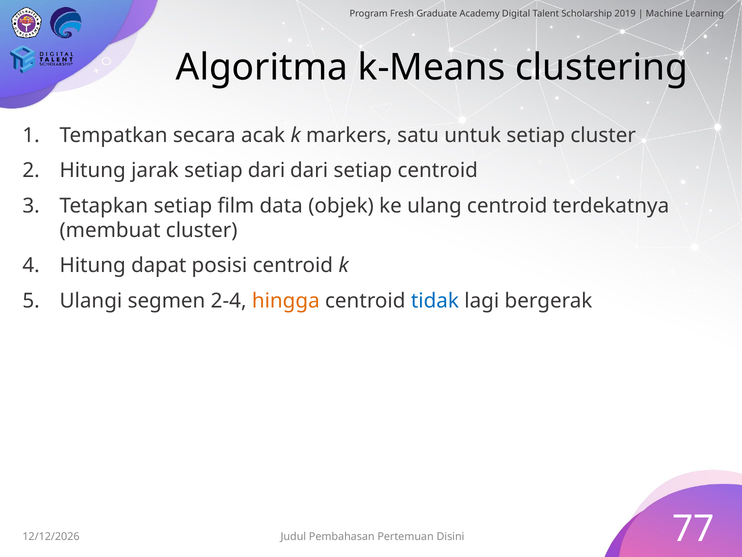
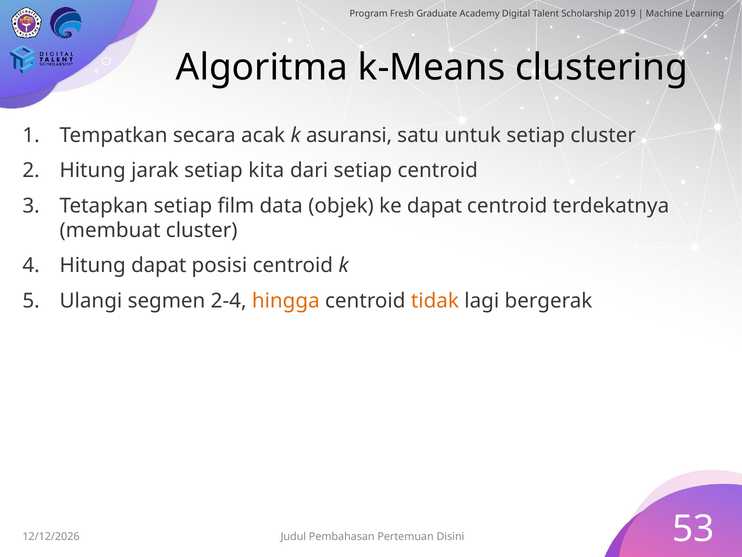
markers: markers -> asuransi
setiap dari: dari -> kita
ke ulang: ulang -> dapat
tidak colour: blue -> orange
77: 77 -> 53
